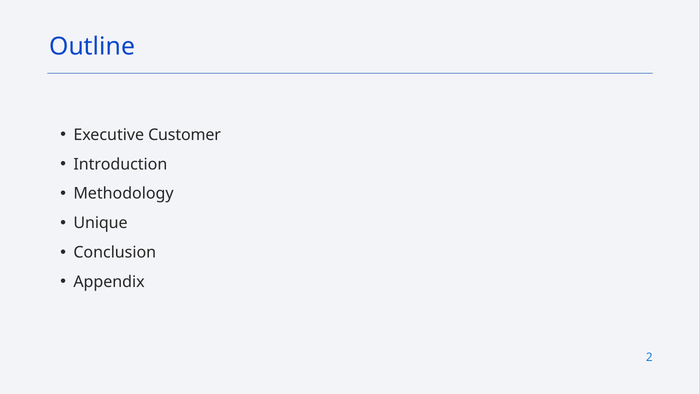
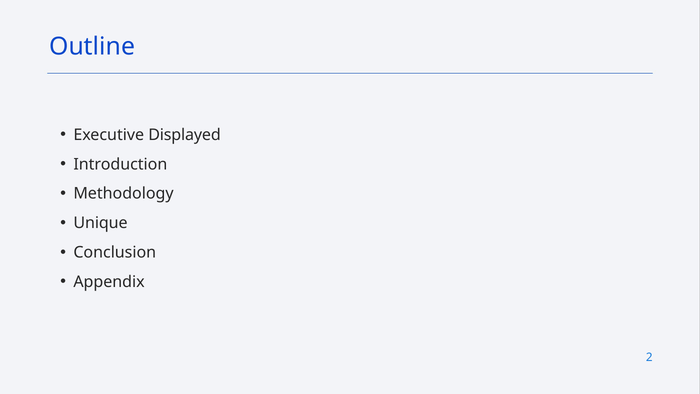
Customer: Customer -> Displayed
